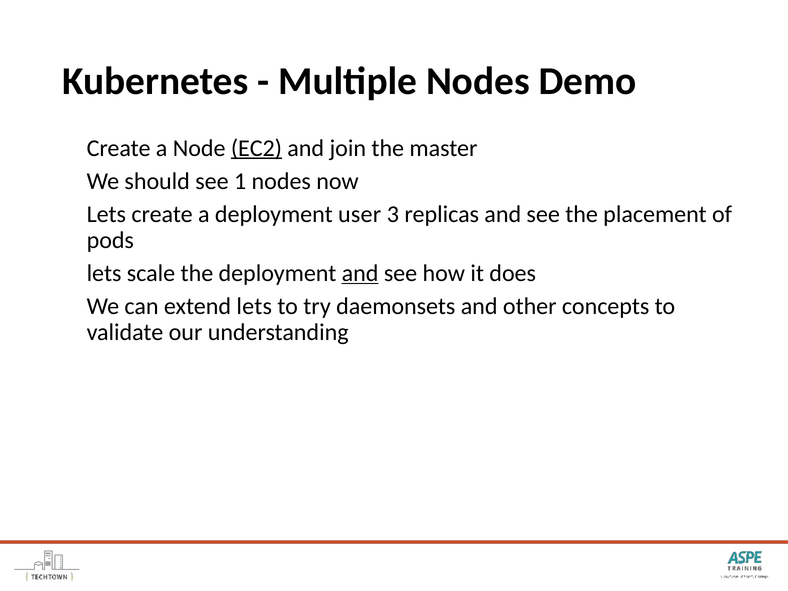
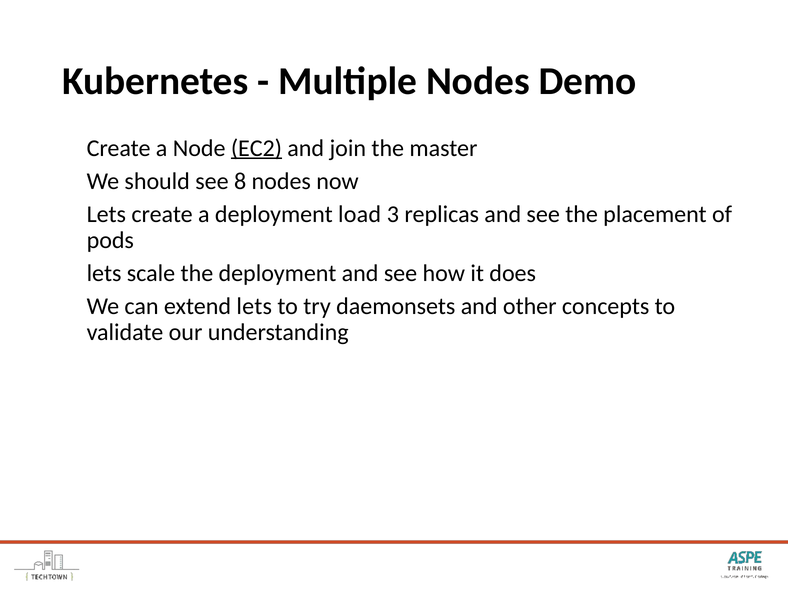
1: 1 -> 8
user: user -> load
and at (360, 273) underline: present -> none
